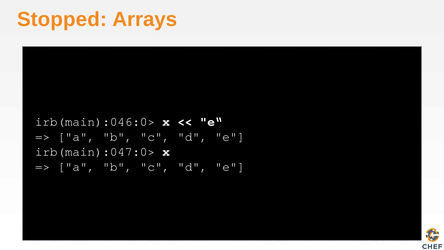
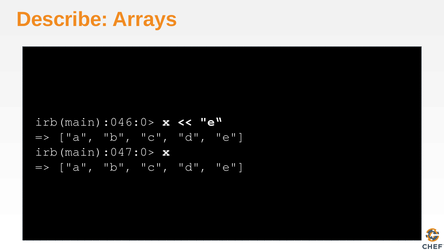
Stopped: Stopped -> Describe
